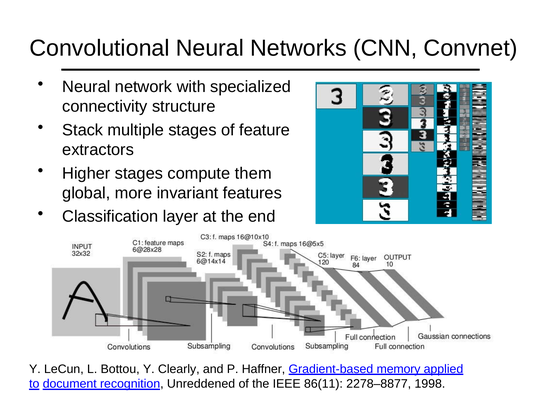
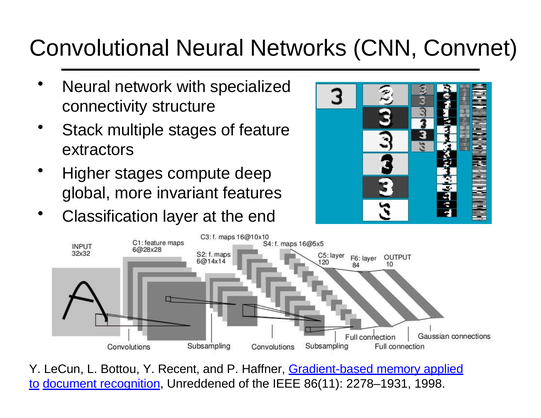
them: them -> deep
Clearly: Clearly -> Recent
2278–8877: 2278–8877 -> 2278–1931
